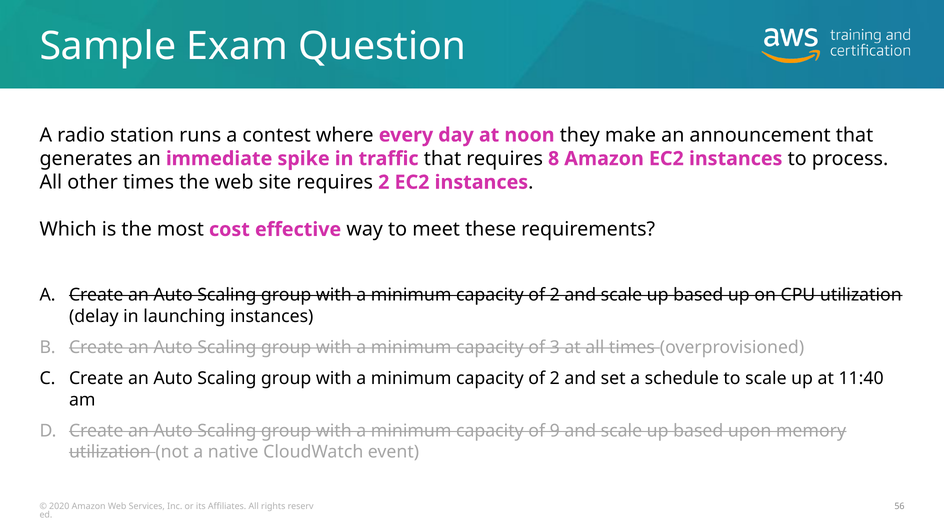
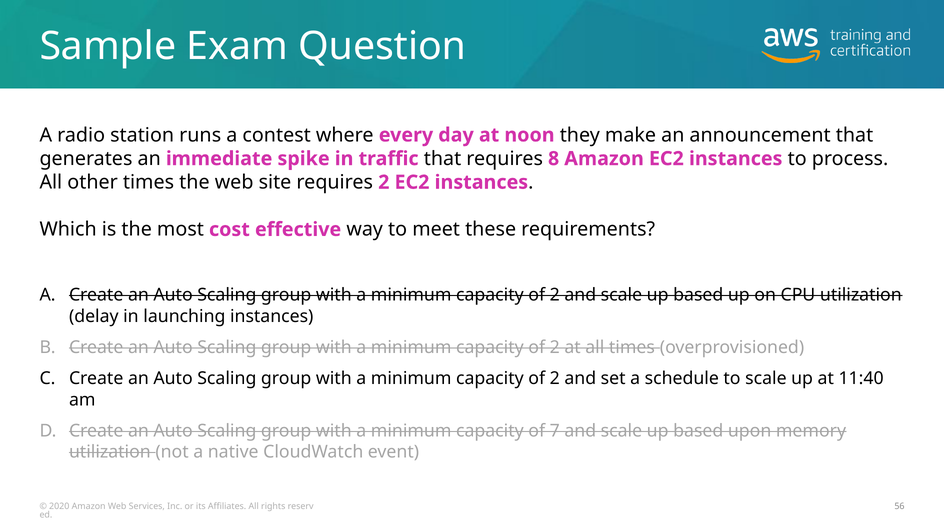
3 at (555, 347): 3 -> 2
9: 9 -> 7
